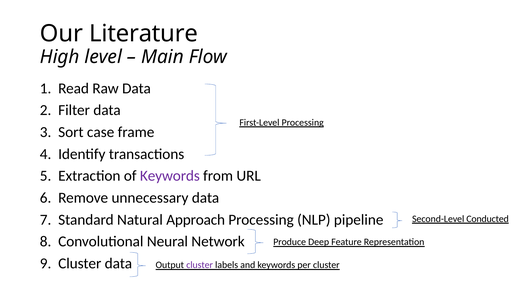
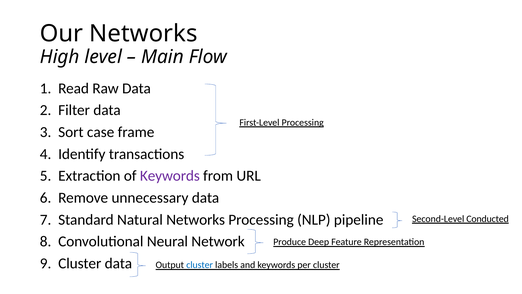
Our Literature: Literature -> Networks
Natural Approach: Approach -> Networks
cluster at (200, 265) colour: purple -> blue
